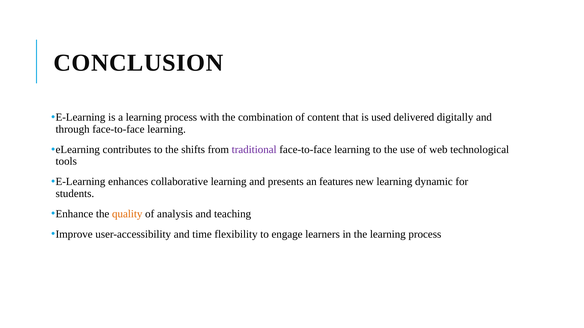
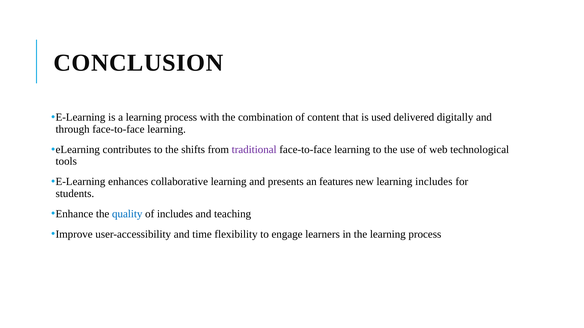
learning dynamic: dynamic -> includes
quality colour: orange -> blue
of analysis: analysis -> includes
